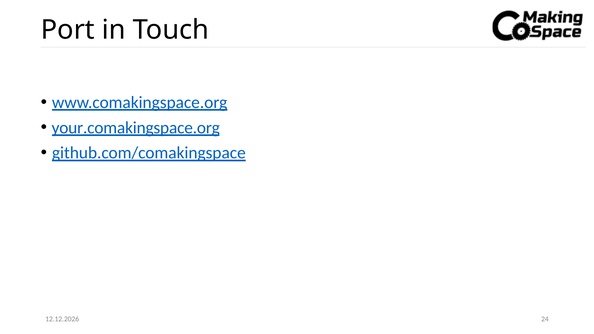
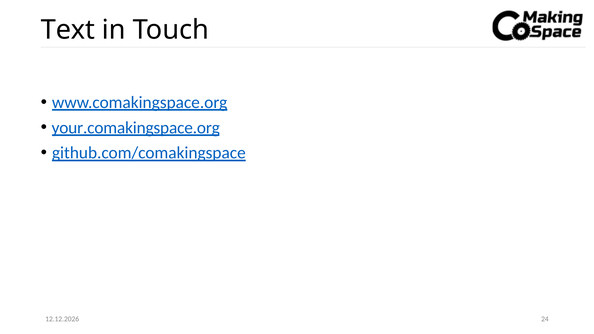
Port: Port -> Text
